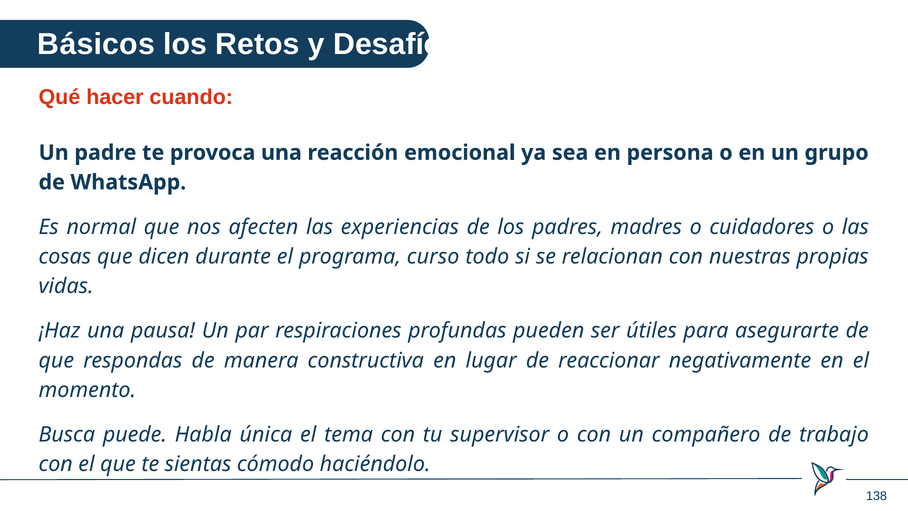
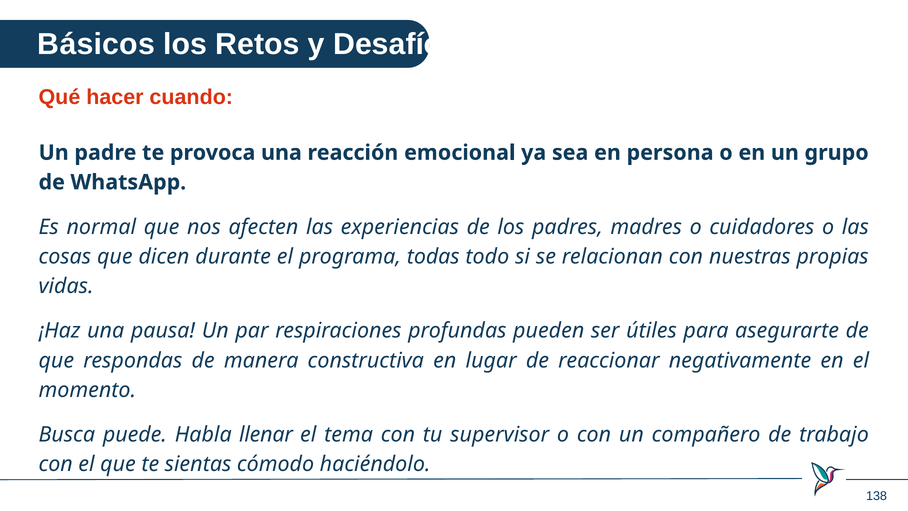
curso: curso -> todas
única: única -> llenar
